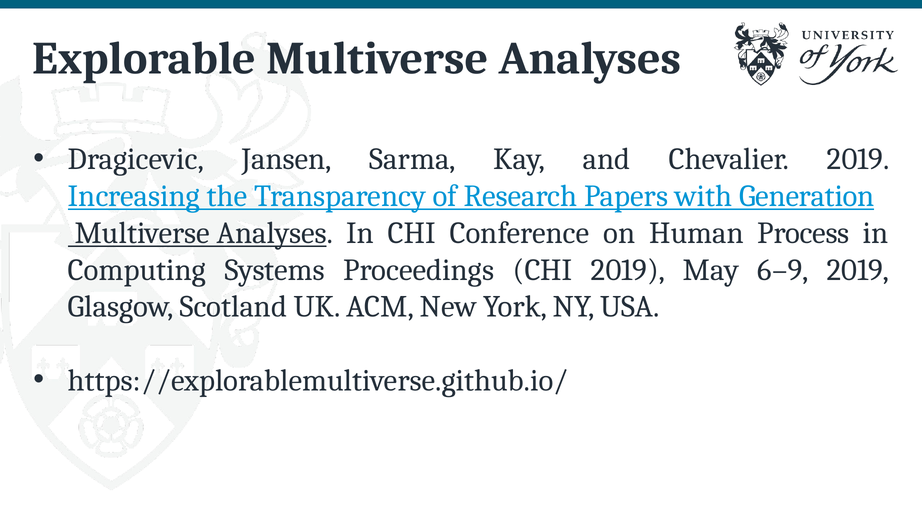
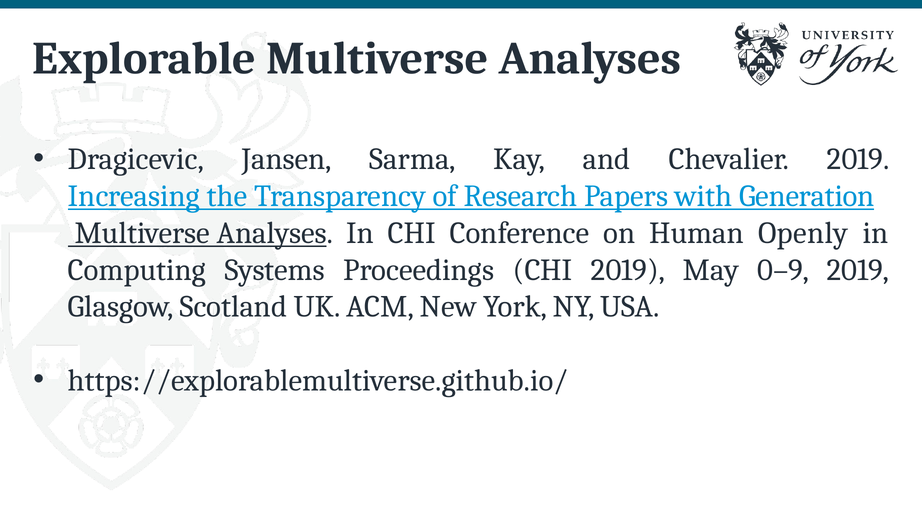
Process: Process -> Openly
6–9: 6–9 -> 0–9
